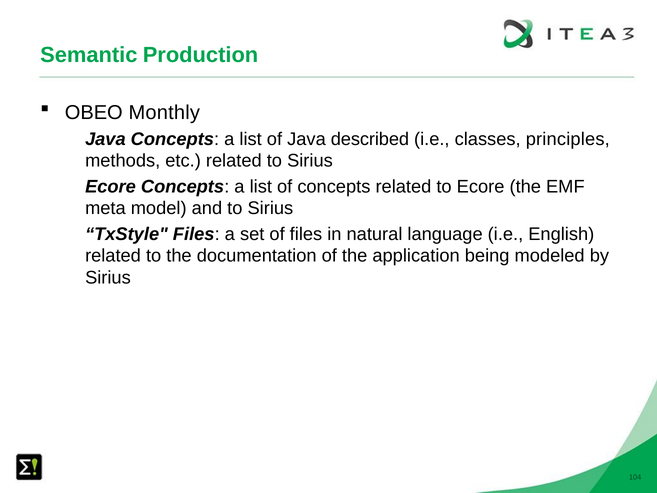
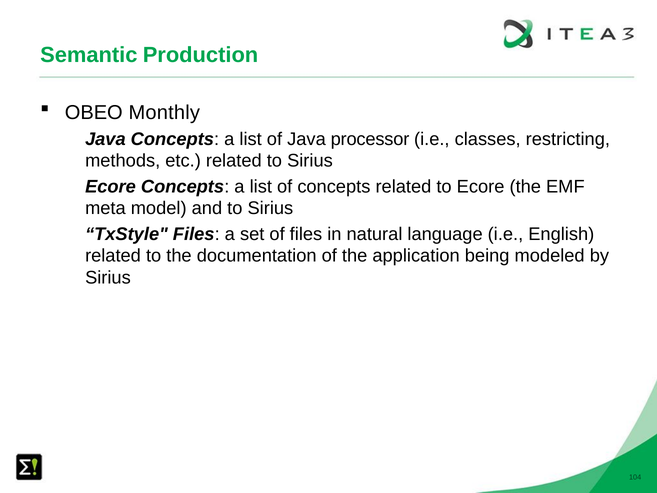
described: described -> processor
principles: principles -> restricting
